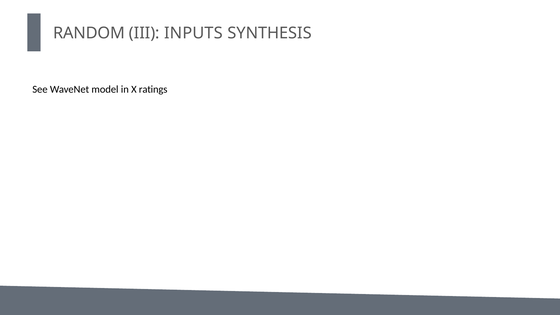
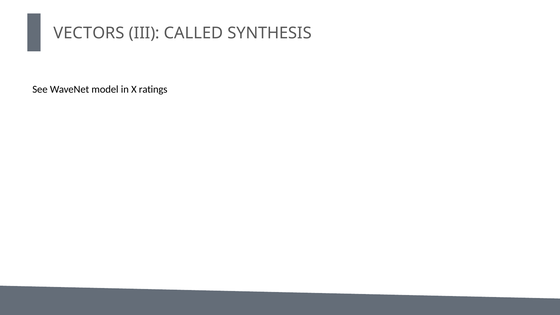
RANDOM: RANDOM -> VECTORS
INPUTS: INPUTS -> CALLED
